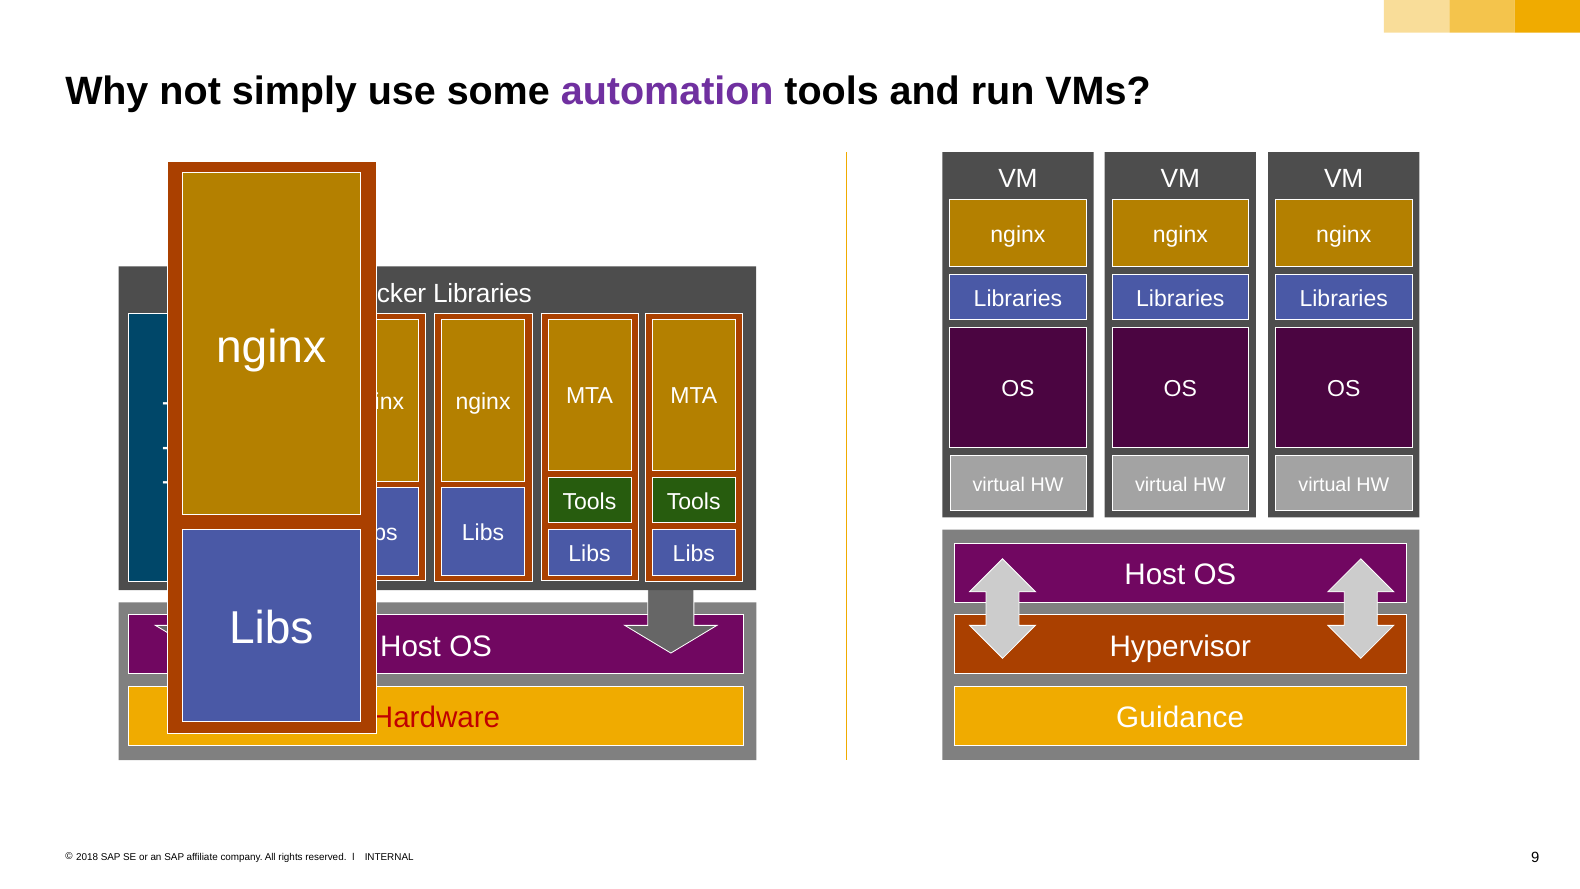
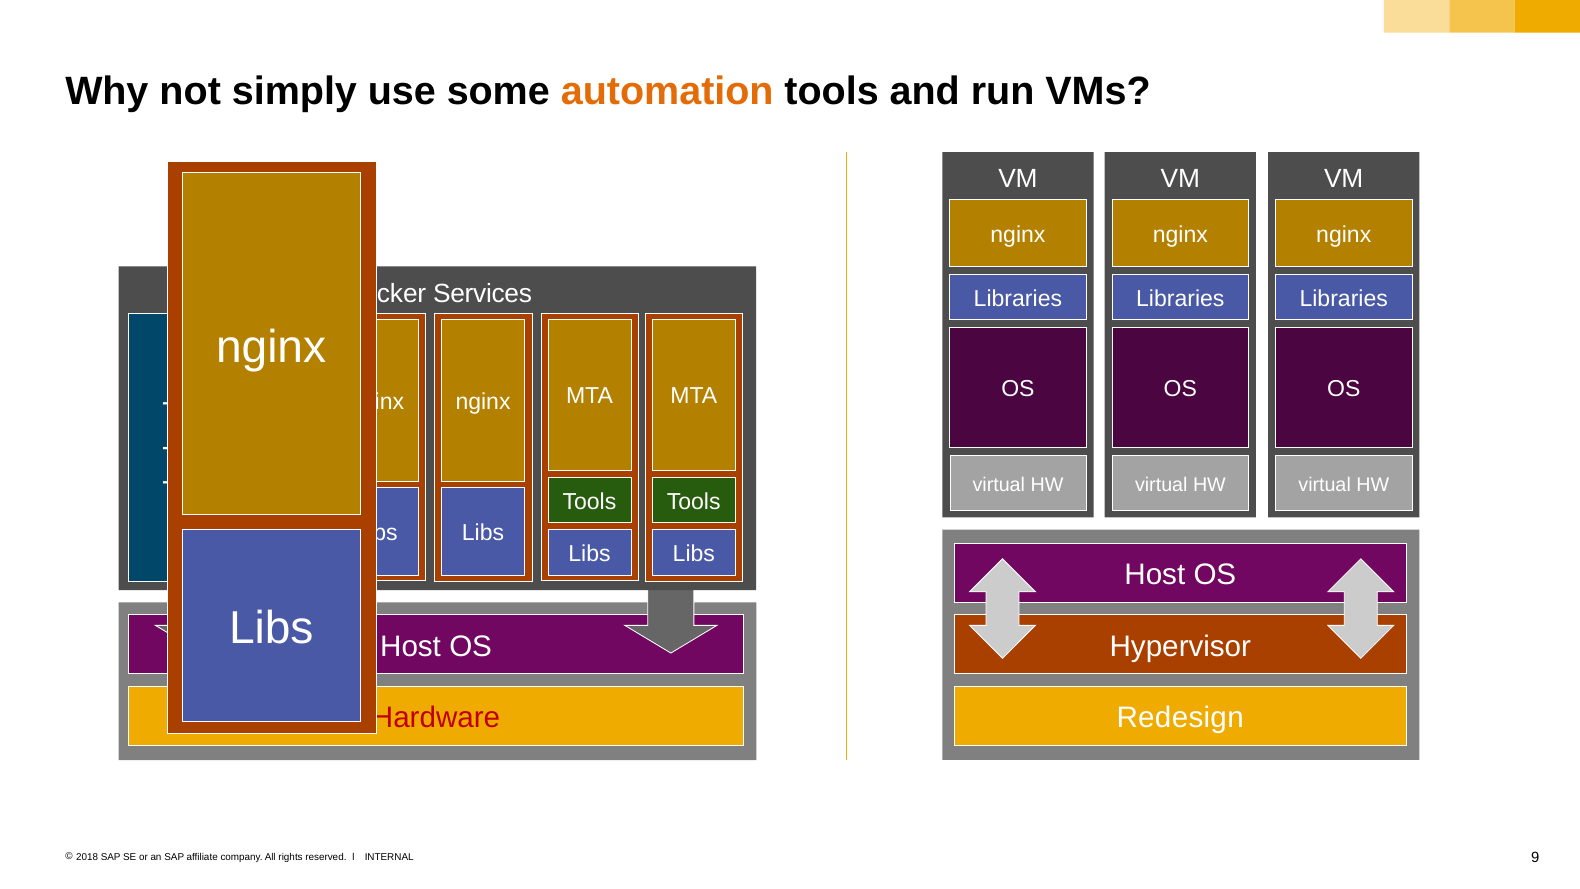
automation colour: purple -> orange
Libraries at (483, 293): Libraries -> Services
Guidance: Guidance -> Redesign
